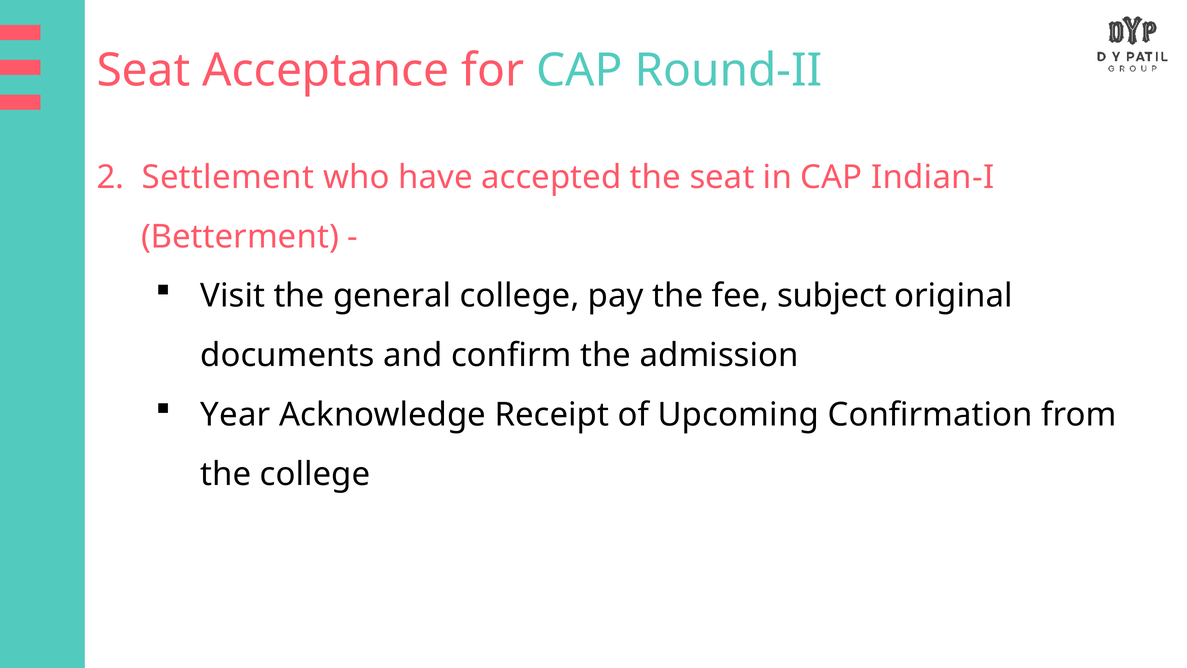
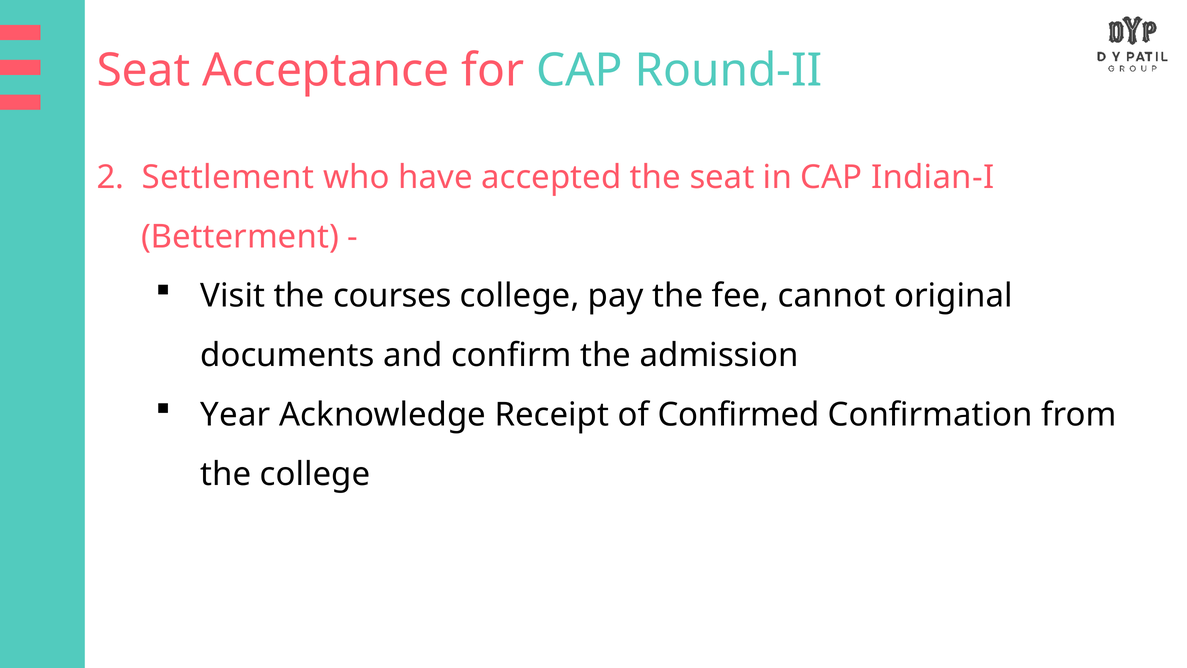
general: general -> courses
subject: subject -> cannot
Upcoming: Upcoming -> Confirmed
